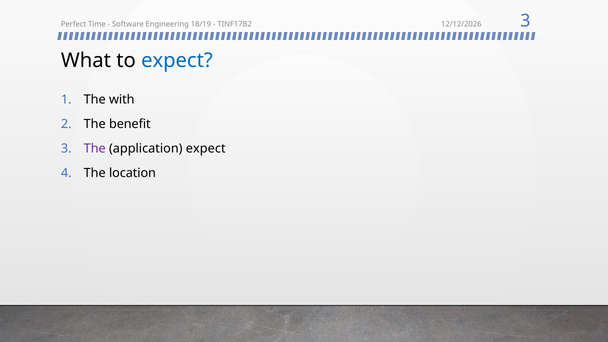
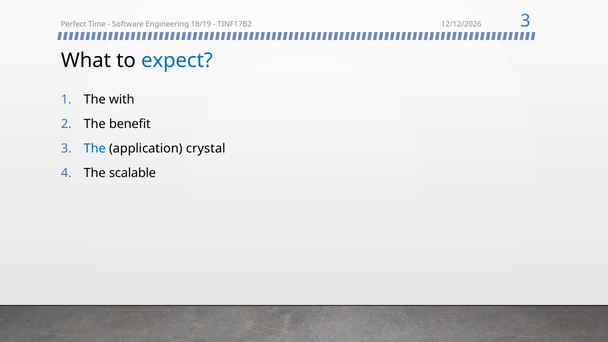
The at (95, 149) colour: purple -> blue
application expect: expect -> crystal
location: location -> scalable
